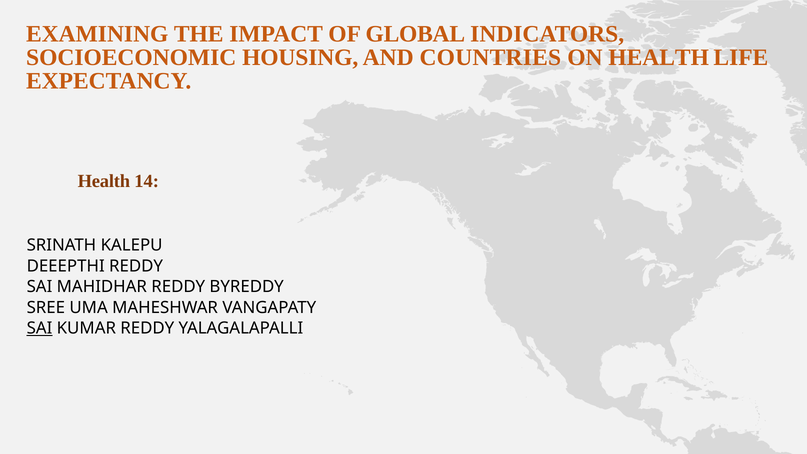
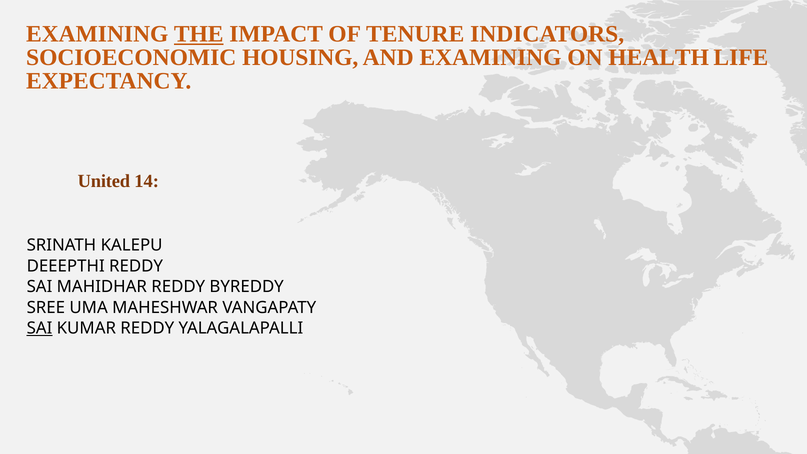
THE underline: none -> present
GLOBAL: GLOBAL -> TENURE
AND COUNTRIES: COUNTRIES -> EXAMINING
Health at (104, 181): Health -> United
